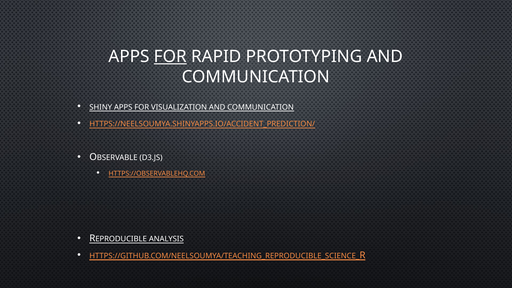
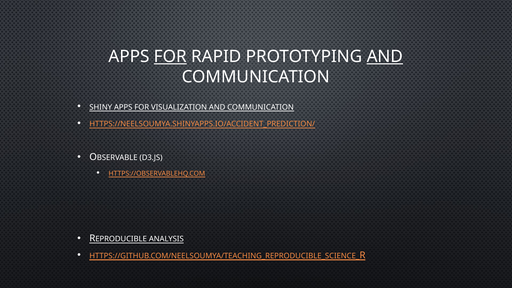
AND at (385, 57) underline: none -> present
